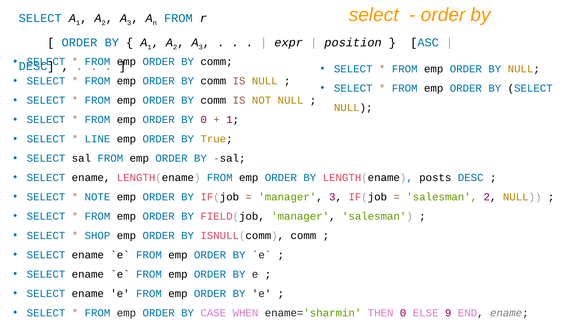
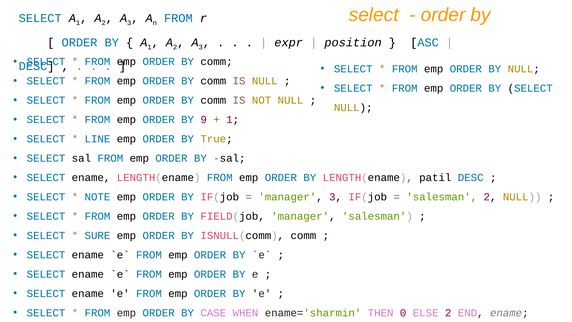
BY 0: 0 -> 9
posts: posts -> patil
SHOP: SHOP -> SURE
ELSE 9: 9 -> 2
